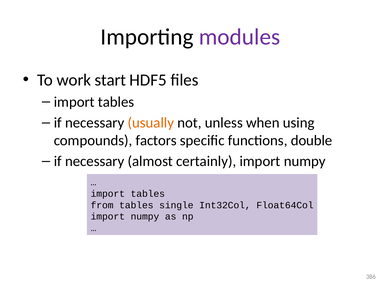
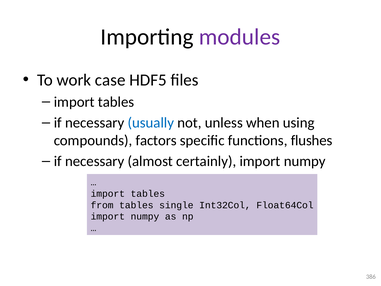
start: start -> case
usually colour: orange -> blue
double: double -> flushes
